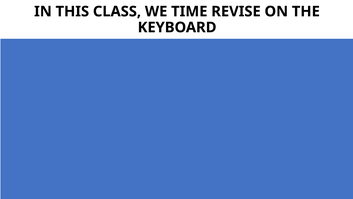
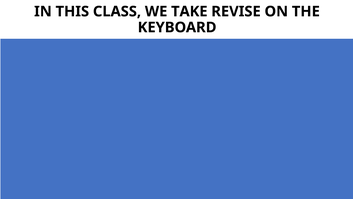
TIME: TIME -> TAKE
